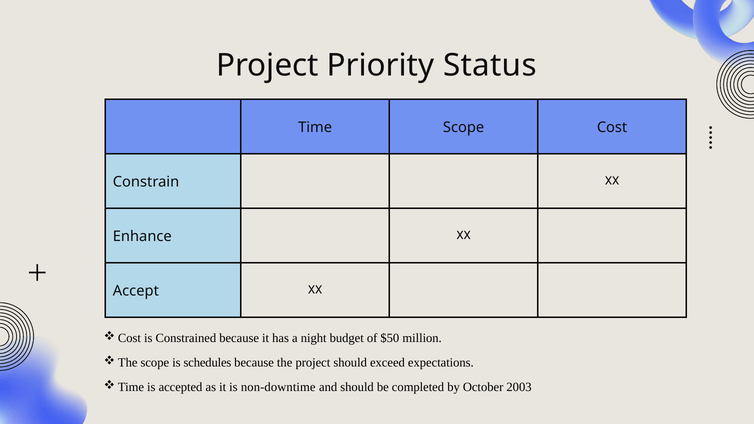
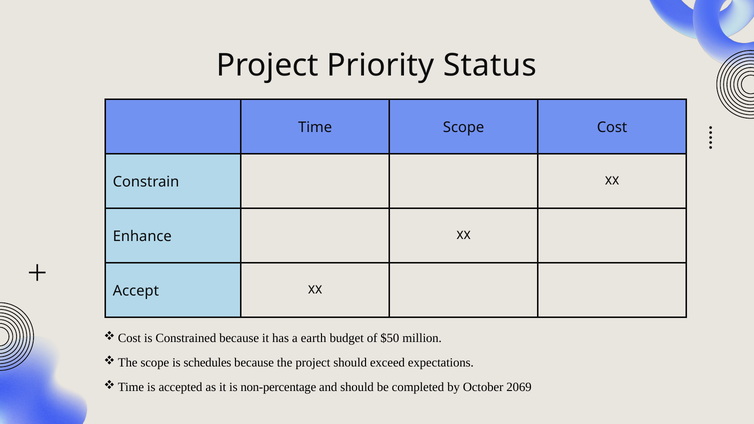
night: night -> earth
non-downtime: non-downtime -> non-percentage
2003: 2003 -> 2069
